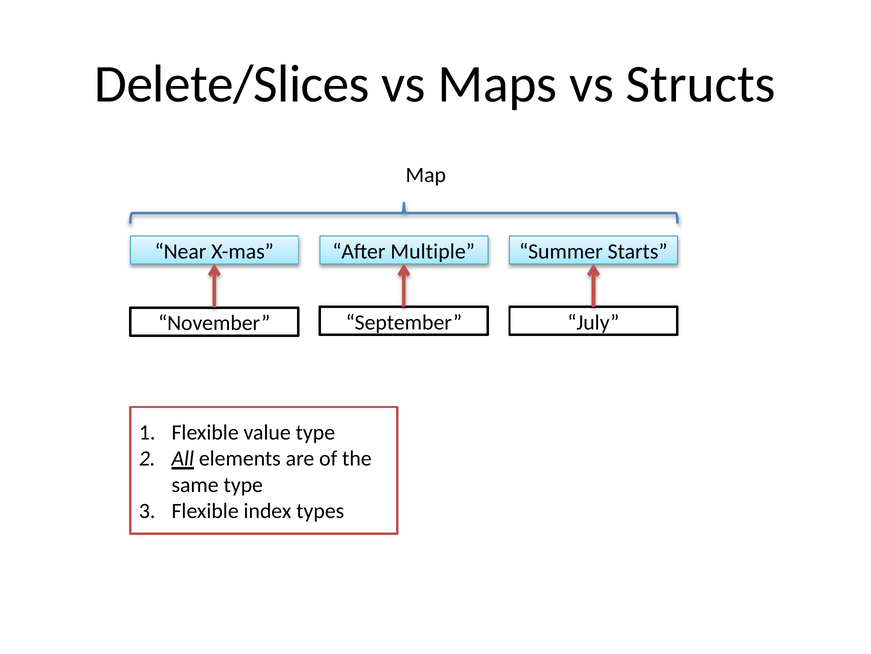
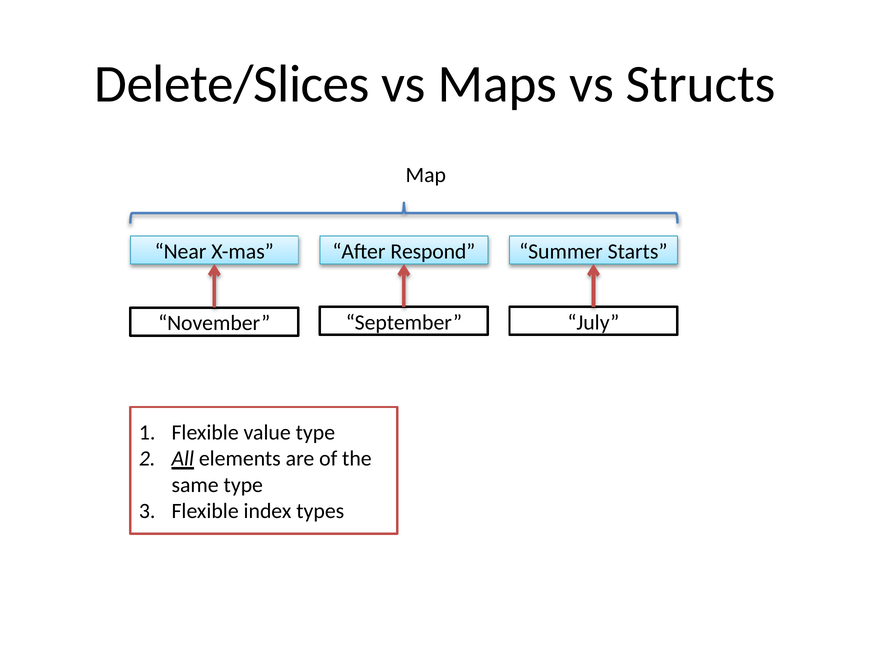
Multiple: Multiple -> Respond
